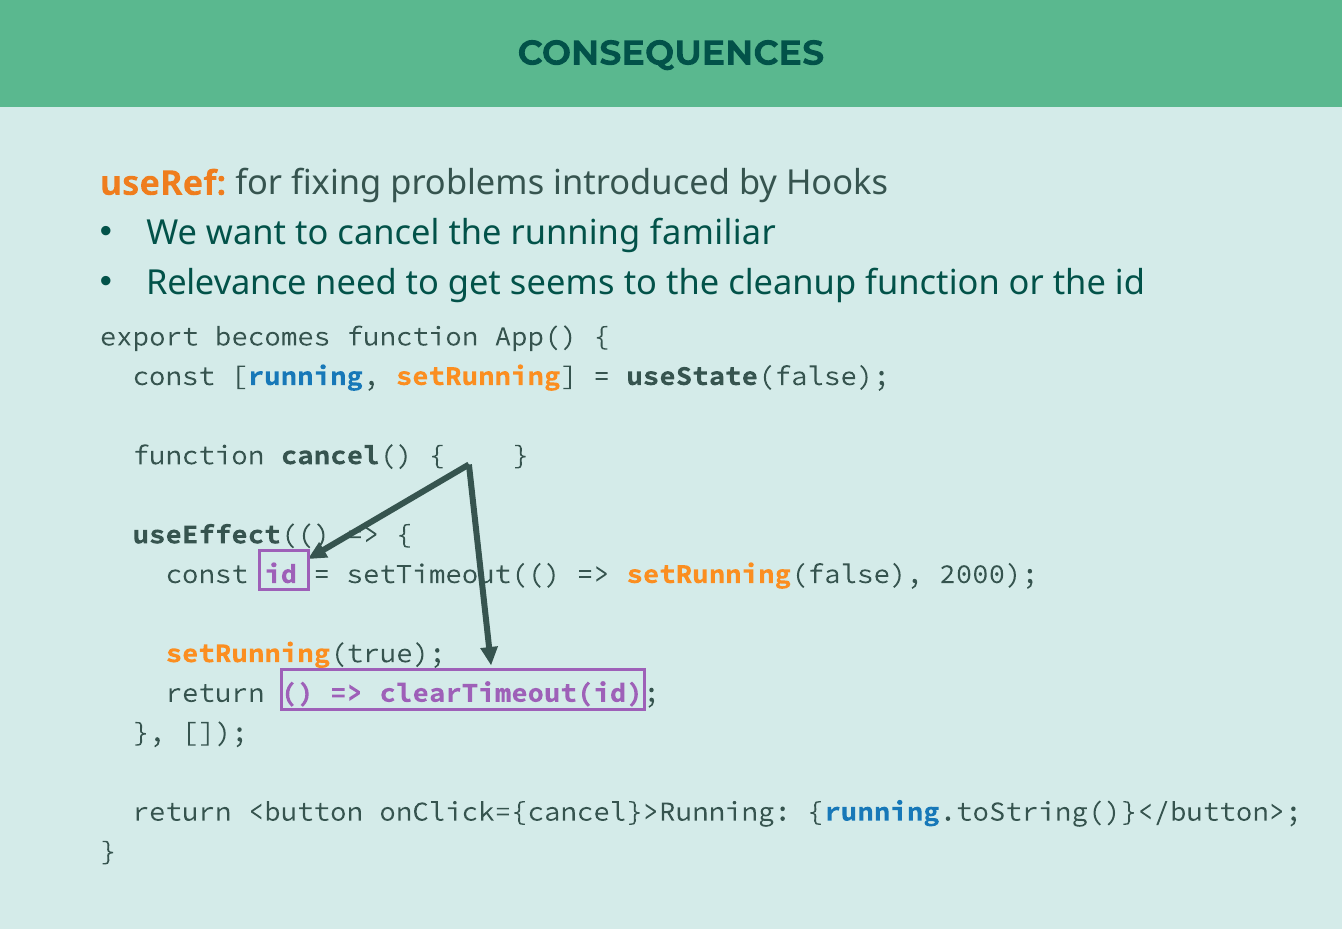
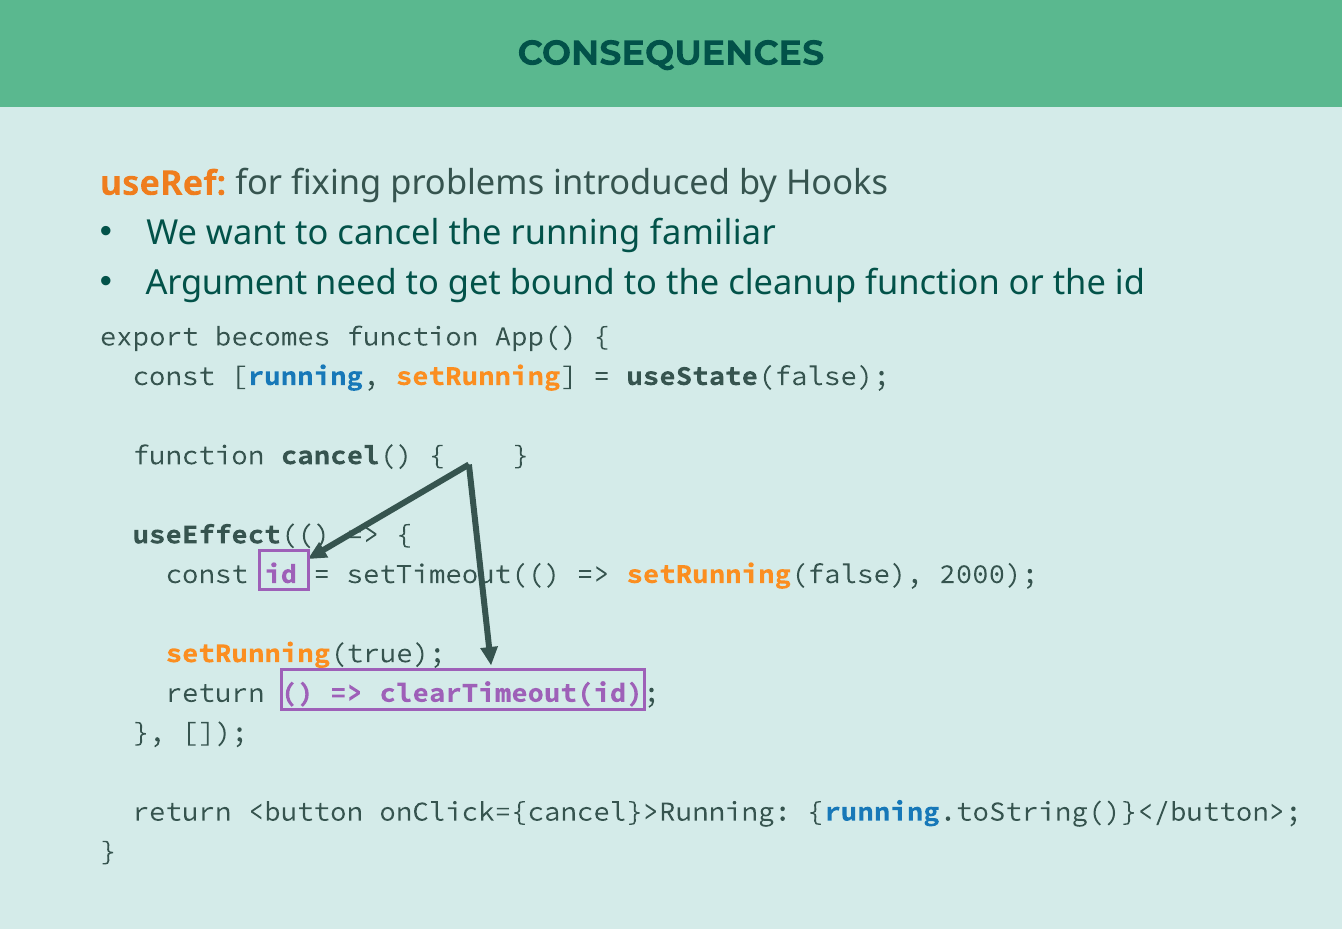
Relevance: Relevance -> Argument
seems: seems -> bound
